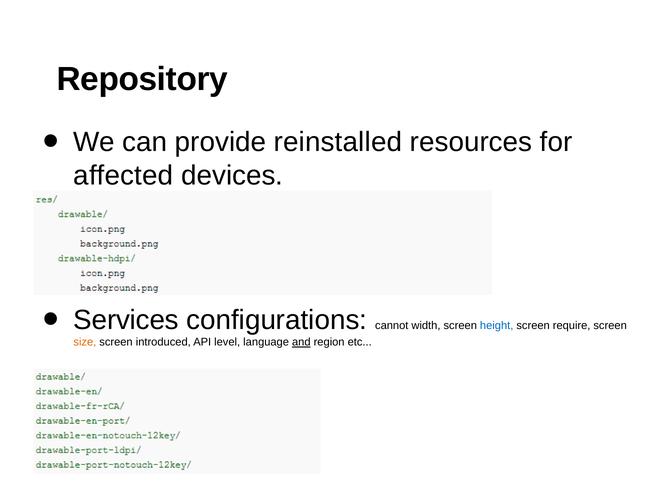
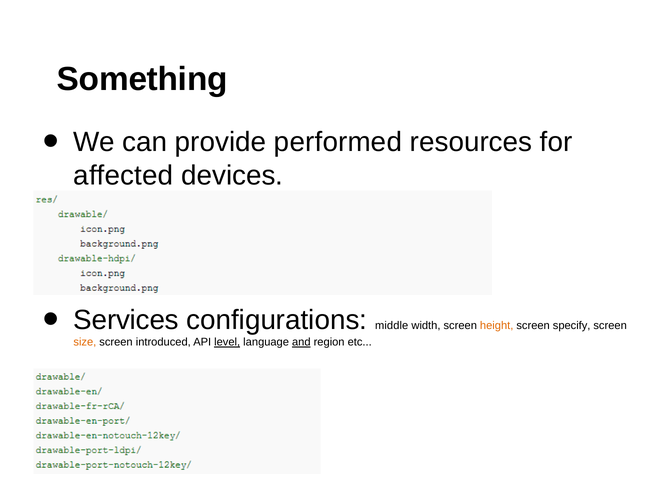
Repository: Repository -> Something
reinstalled: reinstalled -> performed
cannot: cannot -> middle
height colour: blue -> orange
require: require -> specify
level underline: none -> present
